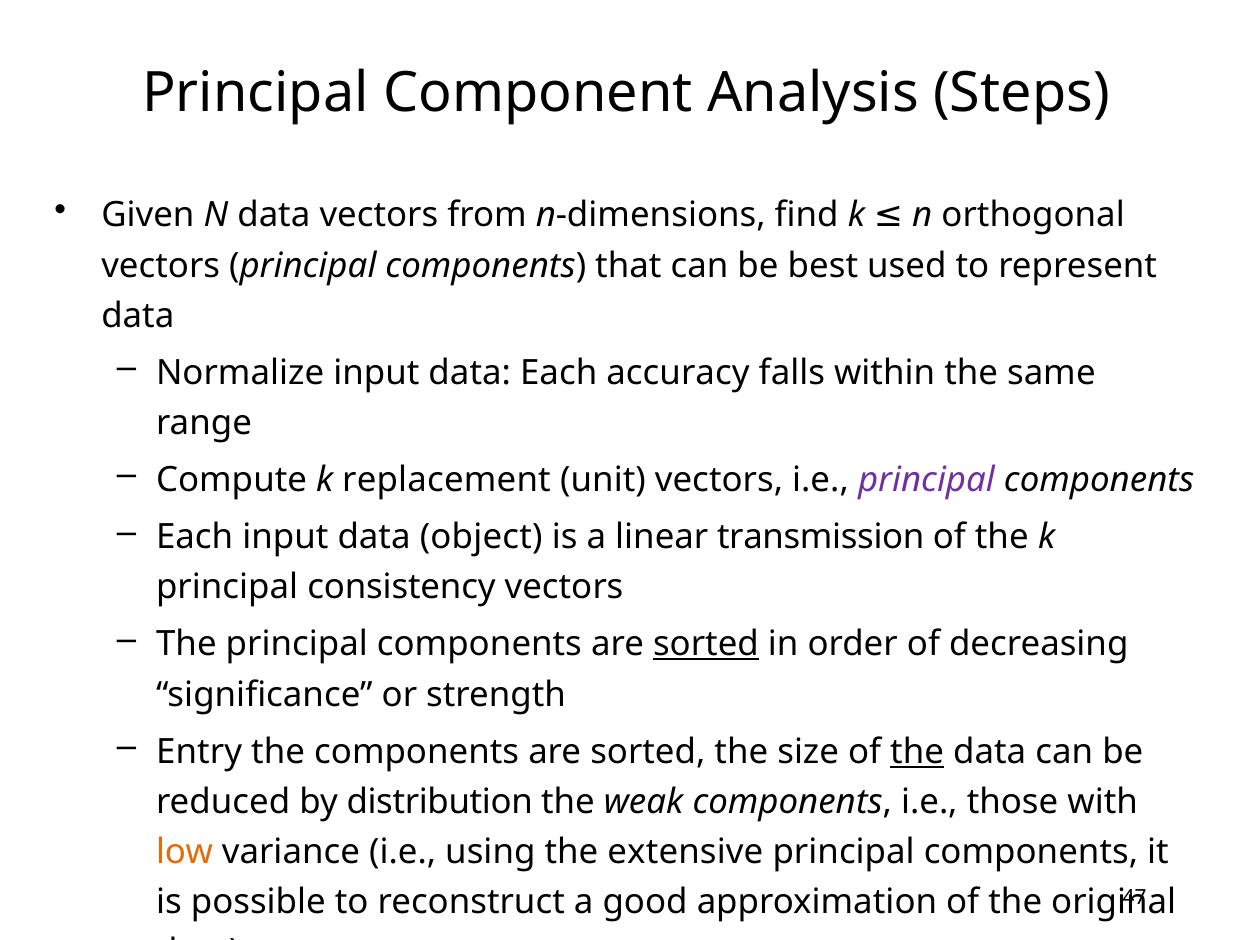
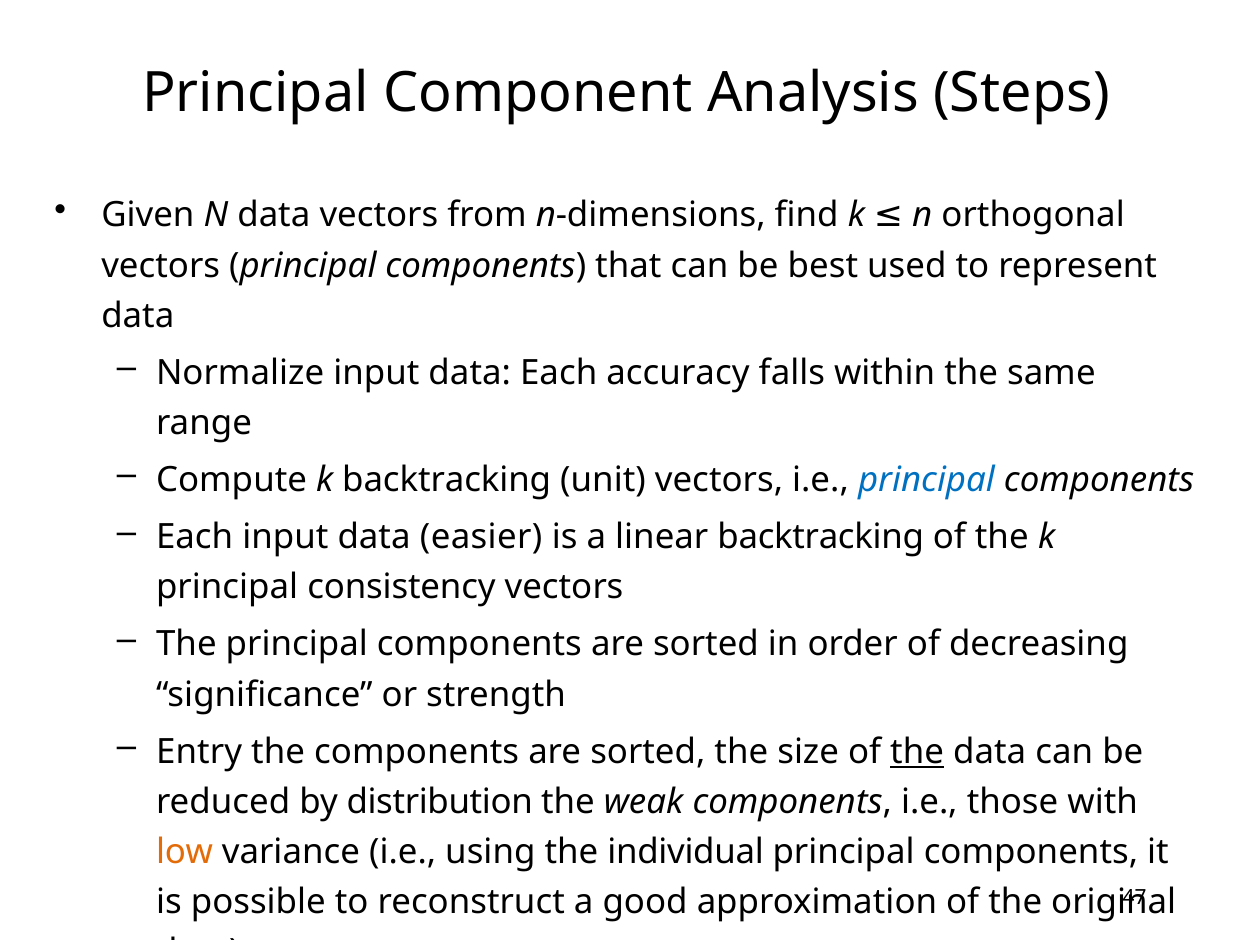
k replacement: replacement -> backtracking
principal at (926, 480) colour: purple -> blue
object: object -> easier
linear transmission: transmission -> backtracking
sorted at (706, 644) underline: present -> none
extensive: extensive -> individual
